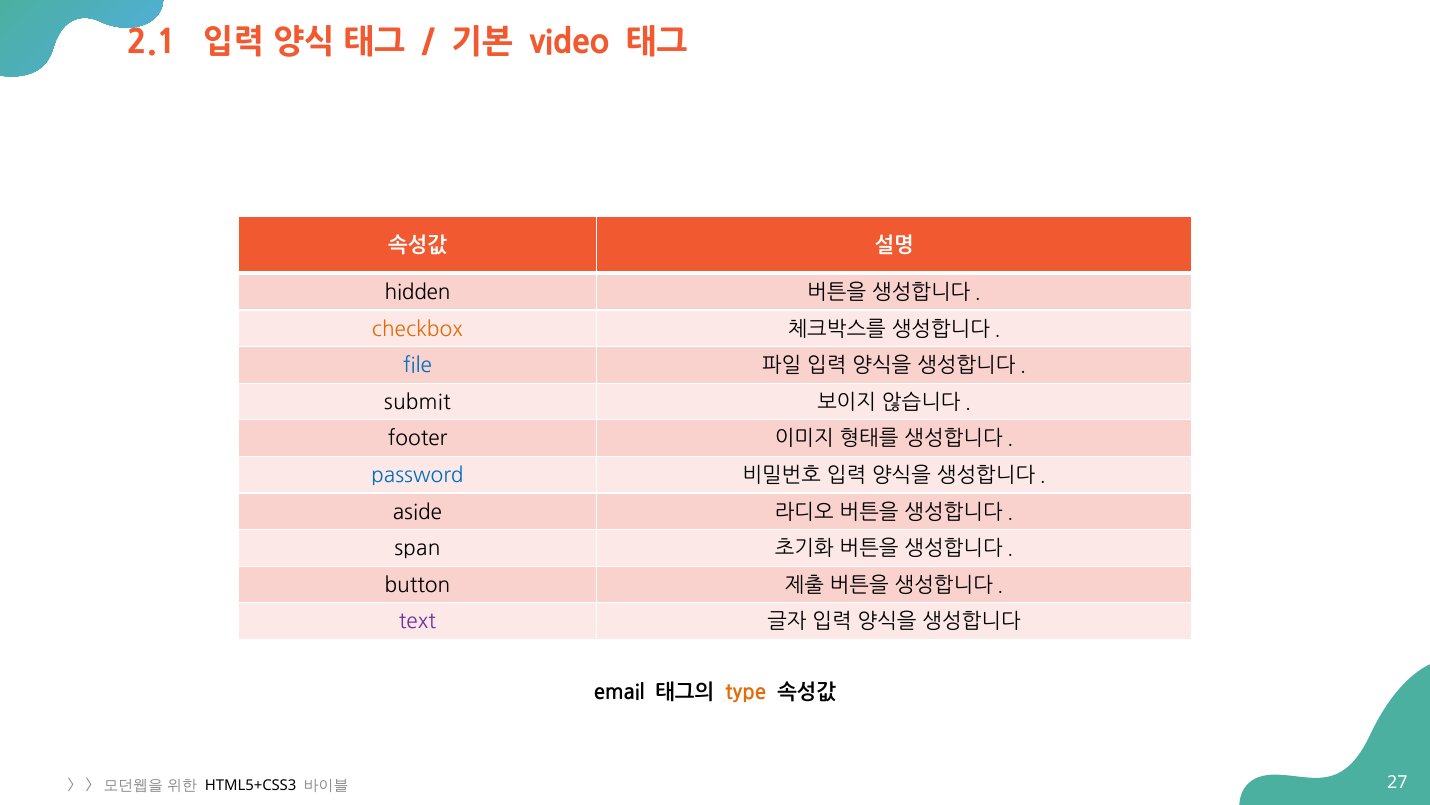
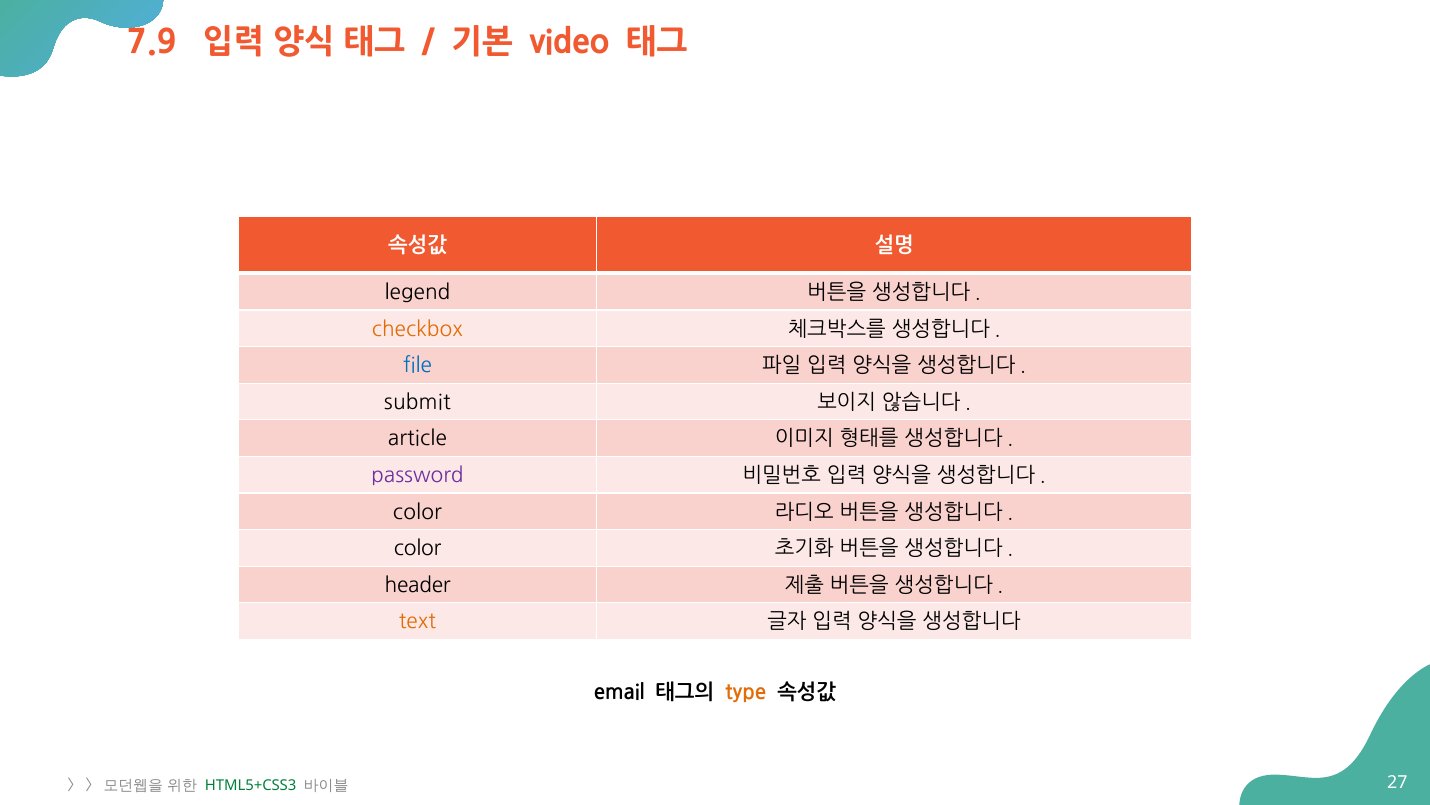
2.1: 2.1 -> 7.9
hidden: hidden -> legend
footer: footer -> article
password colour: blue -> purple
aside at (417, 512): aside -> color
span at (417, 548): span -> color
button: button -> header
text colour: purple -> orange
HTML5+CSS3 colour: black -> green
